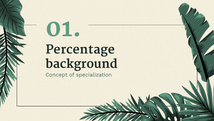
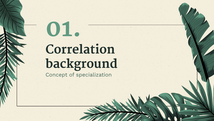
Percentage: Percentage -> Correlation
